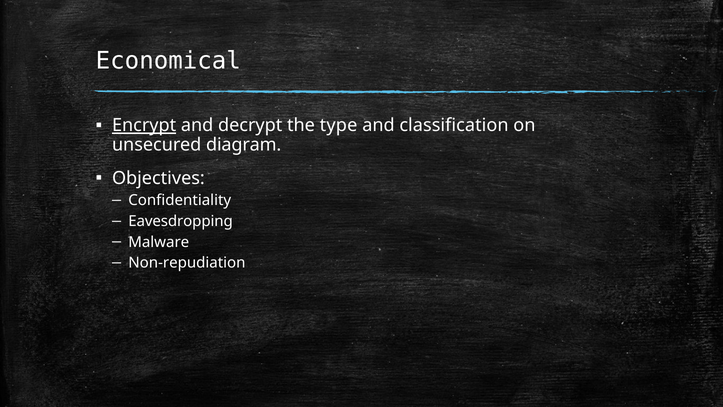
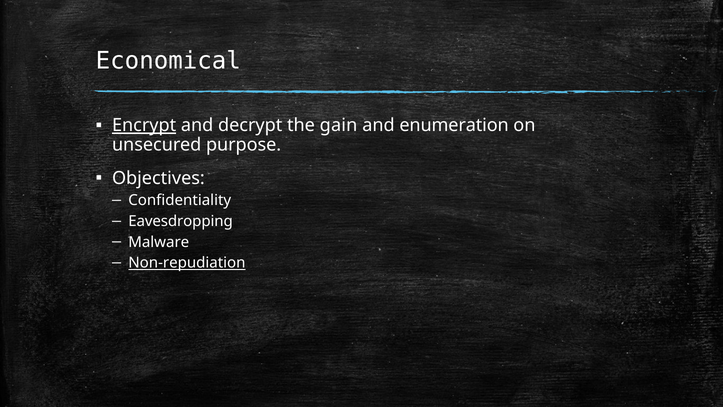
type: type -> gain
classification: classification -> enumeration
diagram: diagram -> purpose
Non-repudiation underline: none -> present
